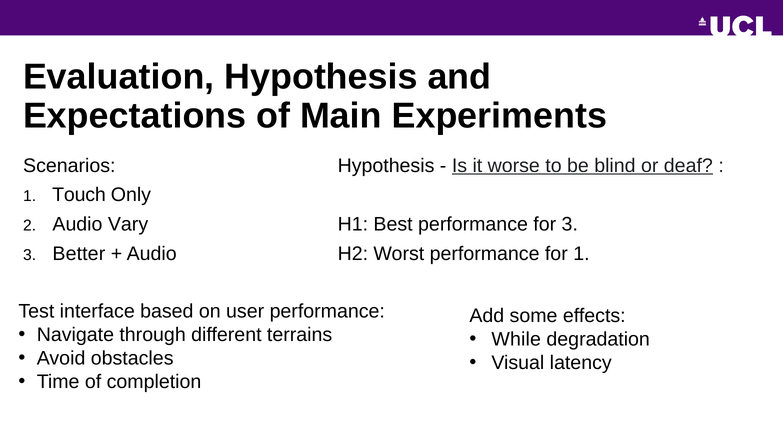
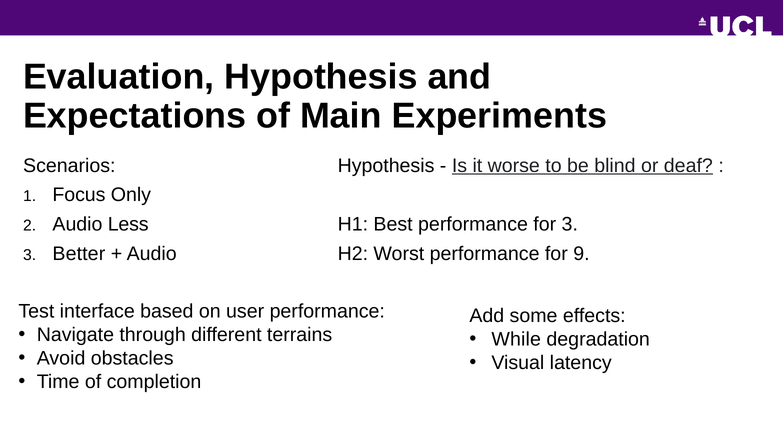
Touch: Touch -> Focus
Vary: Vary -> Less
for 1: 1 -> 9
